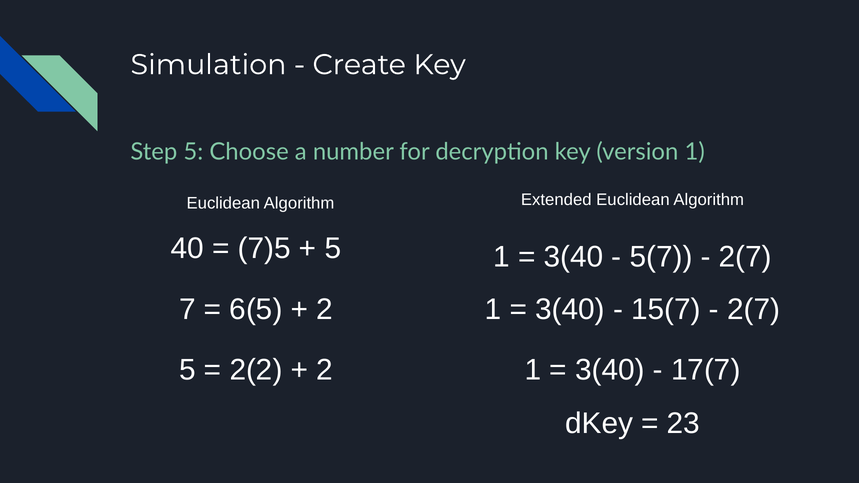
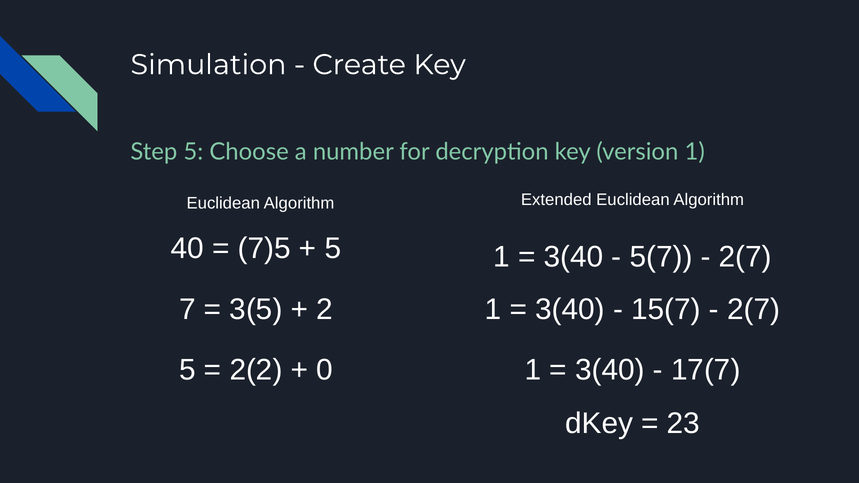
6(5: 6(5 -> 3(5
2 at (325, 370): 2 -> 0
